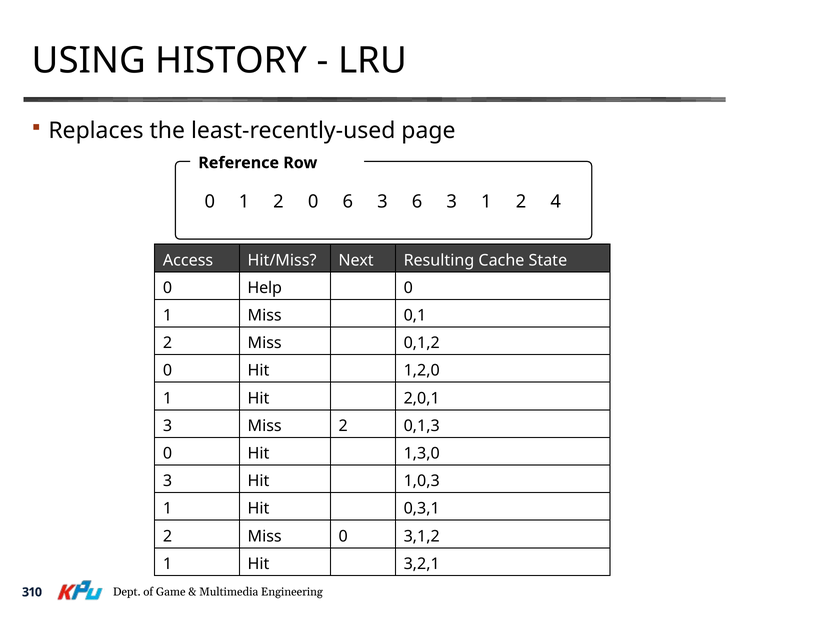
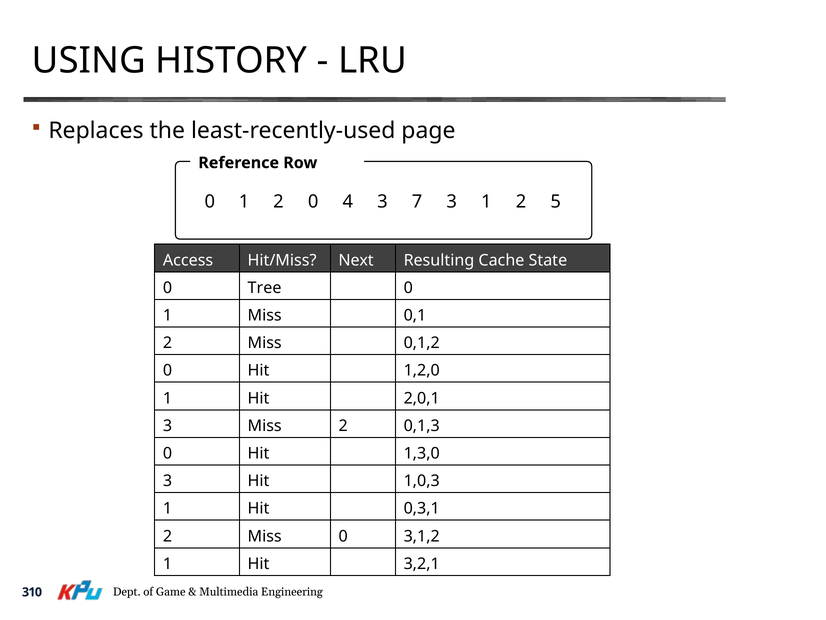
0 6: 6 -> 4
3 6: 6 -> 7
4: 4 -> 5
Help: Help -> Tree
